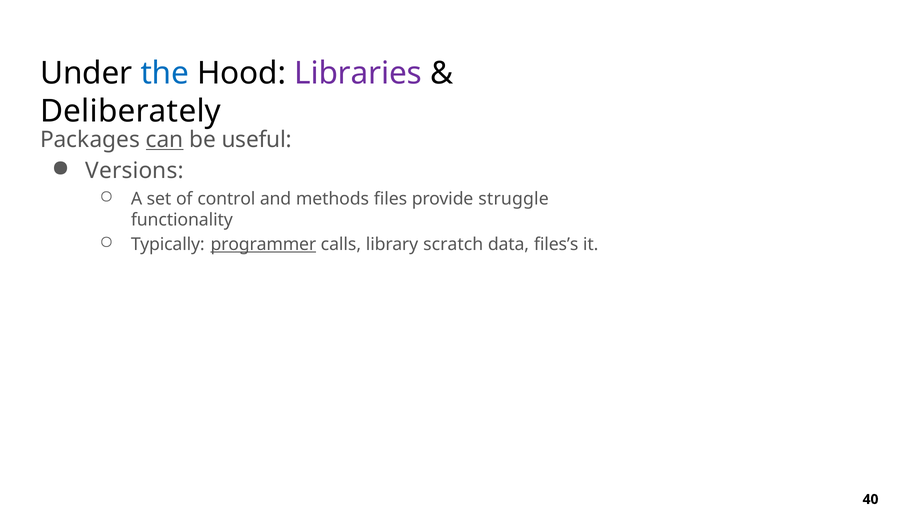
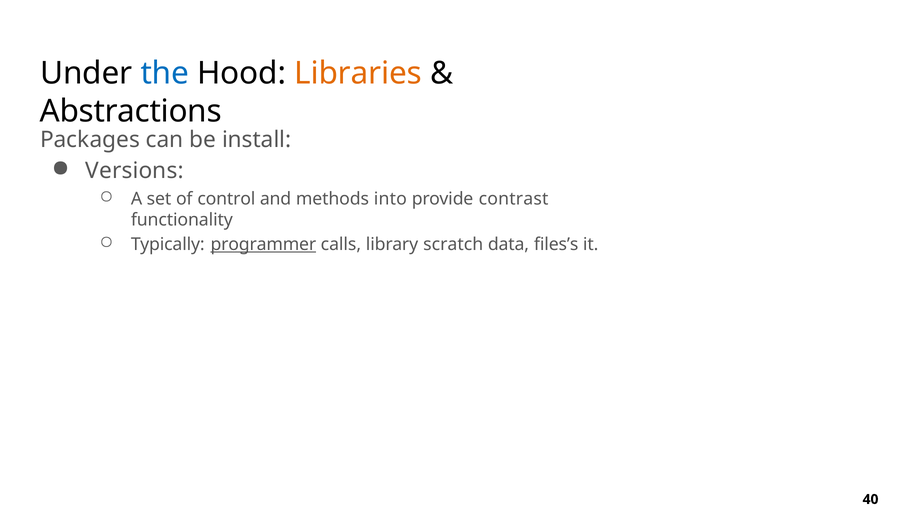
Libraries colour: purple -> orange
Deliberately: Deliberately -> Abstractions
can underline: present -> none
useful: useful -> install
files: files -> into
struggle: struggle -> contrast
